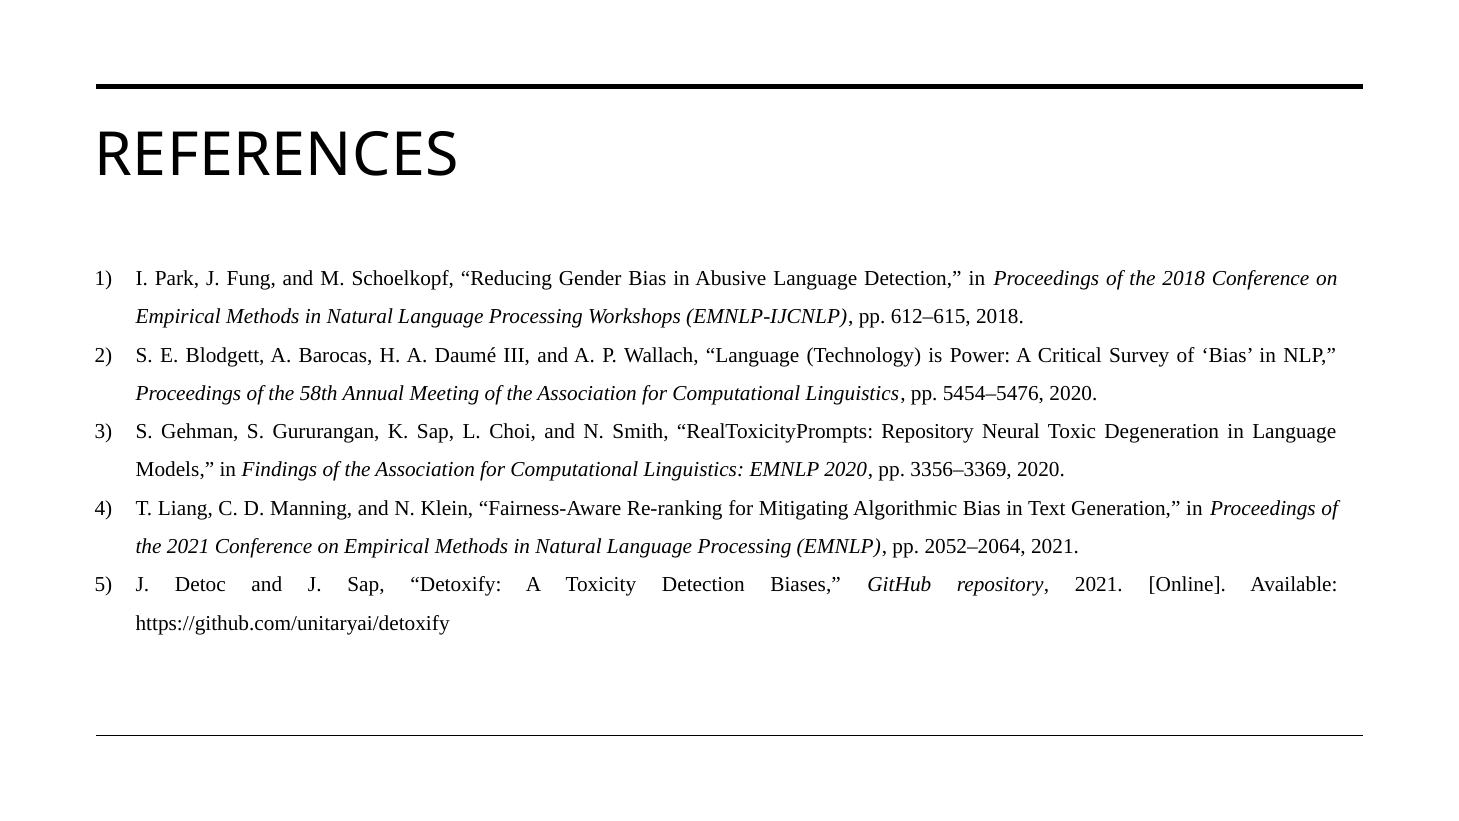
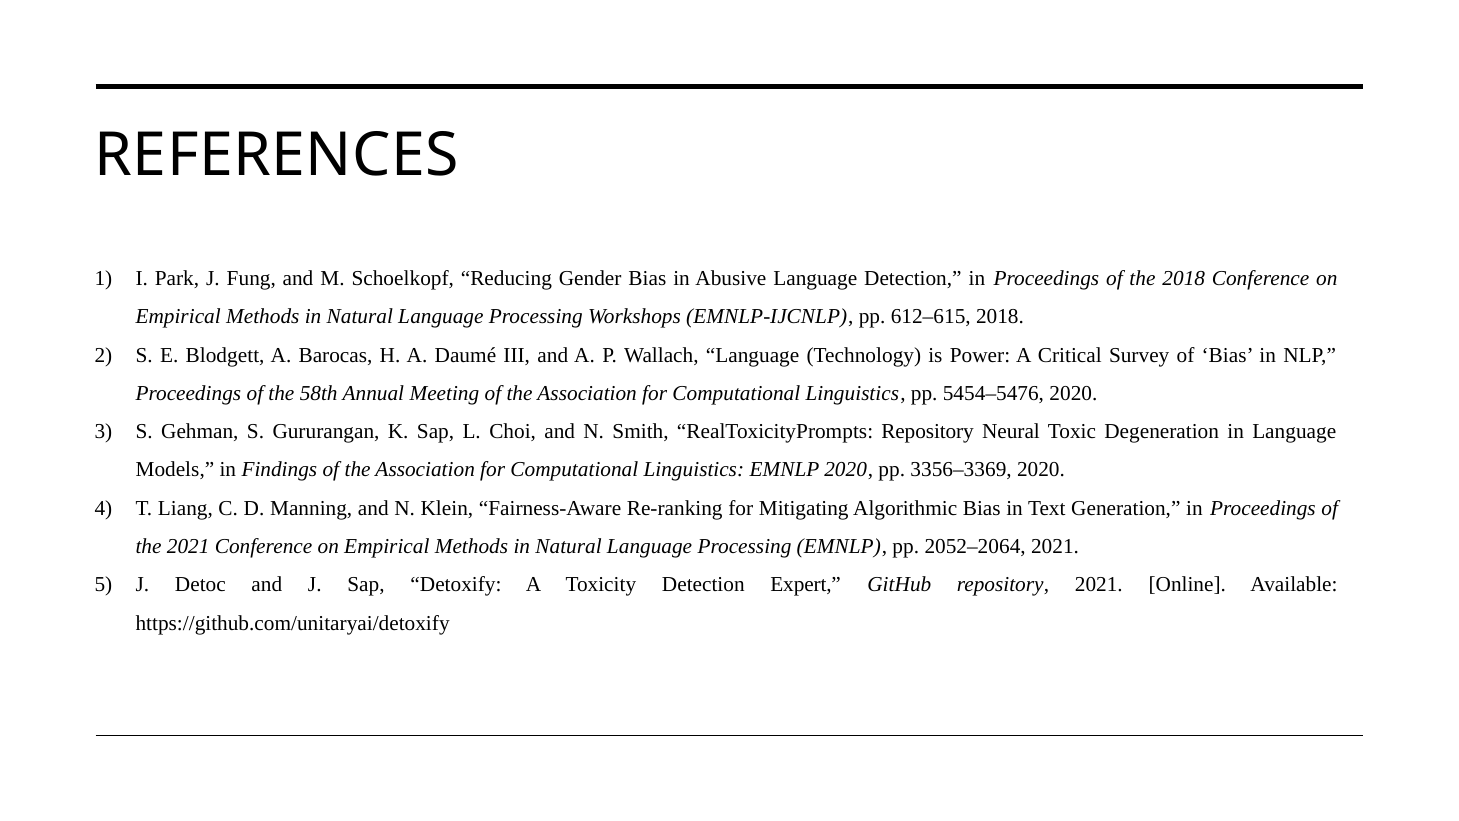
Biases: Biases -> Expert
